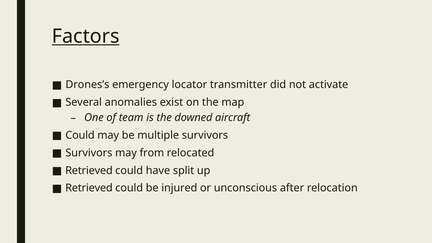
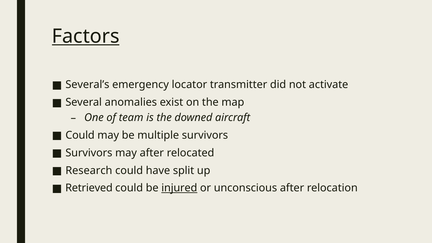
Drones’s: Drones’s -> Several’s
may from: from -> after
Retrieved at (89, 170): Retrieved -> Research
injured underline: none -> present
